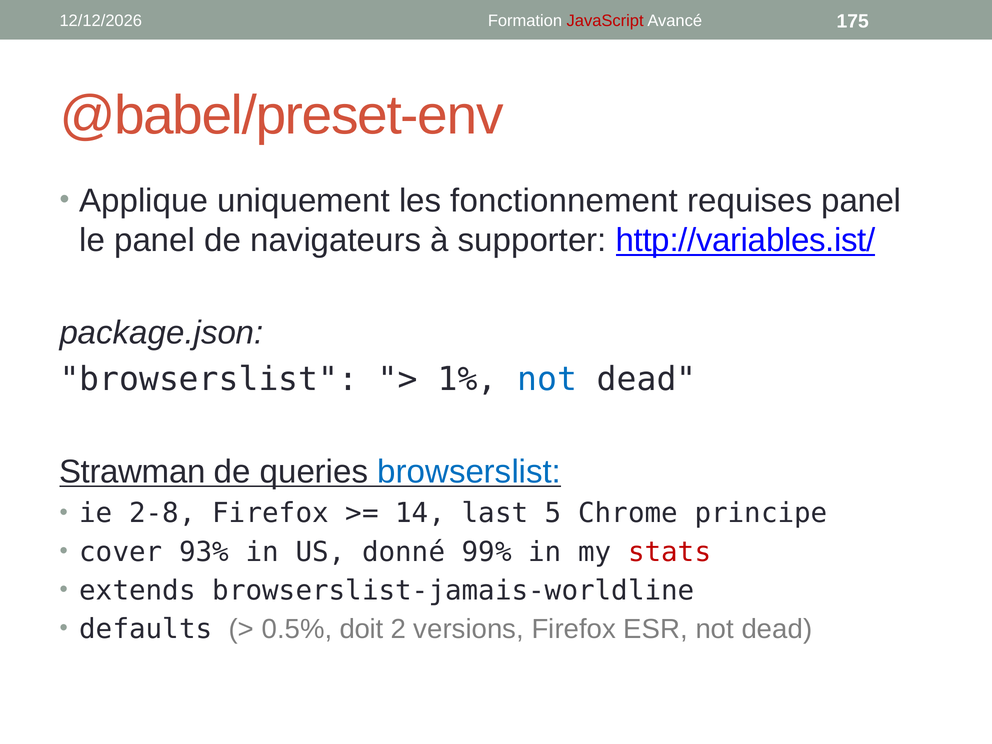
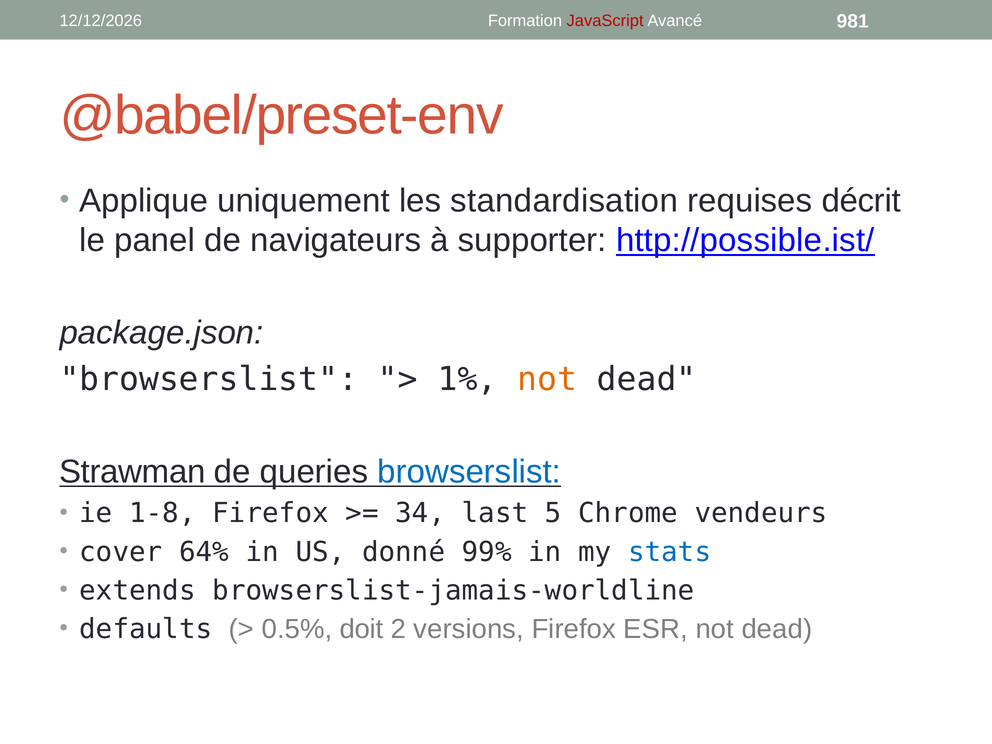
175: 175 -> 981
fonctionnement: fonctionnement -> standardisation
requises panel: panel -> décrit
http://variables.ist/: http://variables.ist/ -> http://possible.ist/
not at (547, 379) colour: blue -> orange
2-8: 2-8 -> 1-8
14: 14 -> 34
principe: principe -> vendeurs
93%: 93% -> 64%
stats colour: red -> blue
